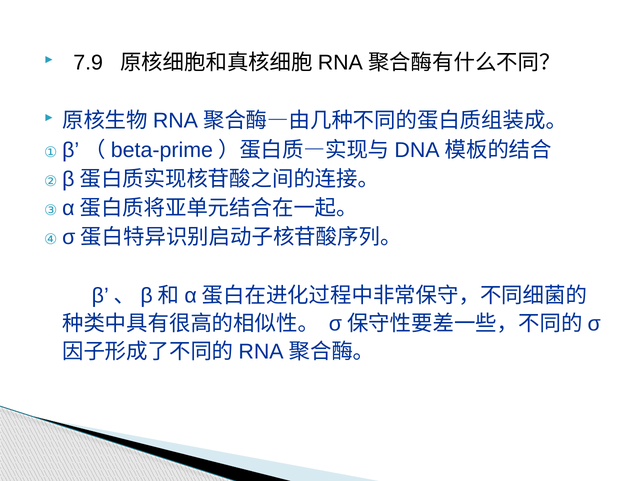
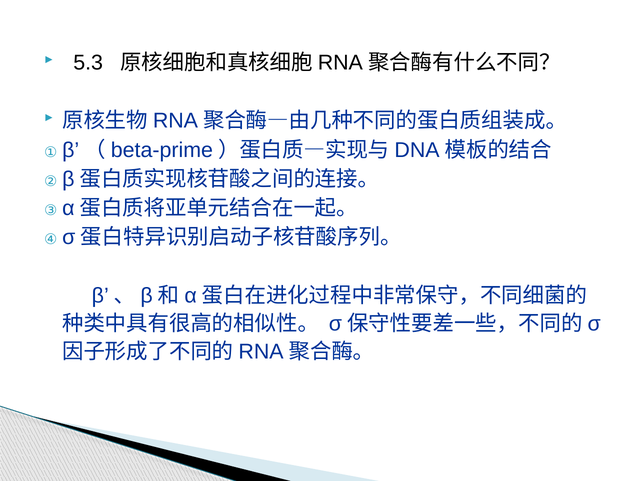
7.9: 7.9 -> 5.3
